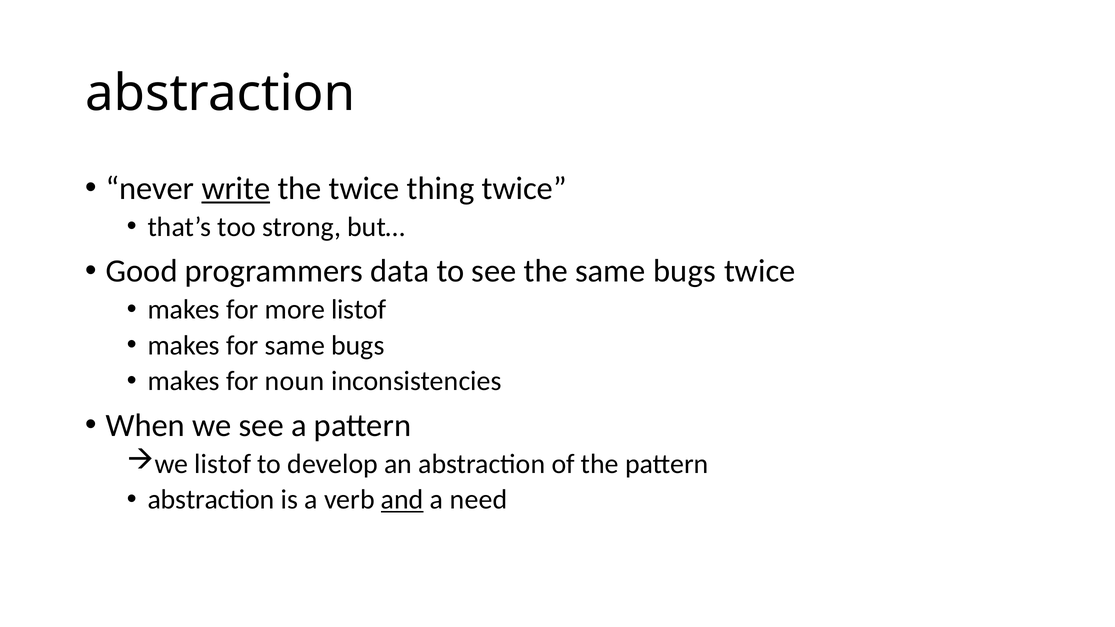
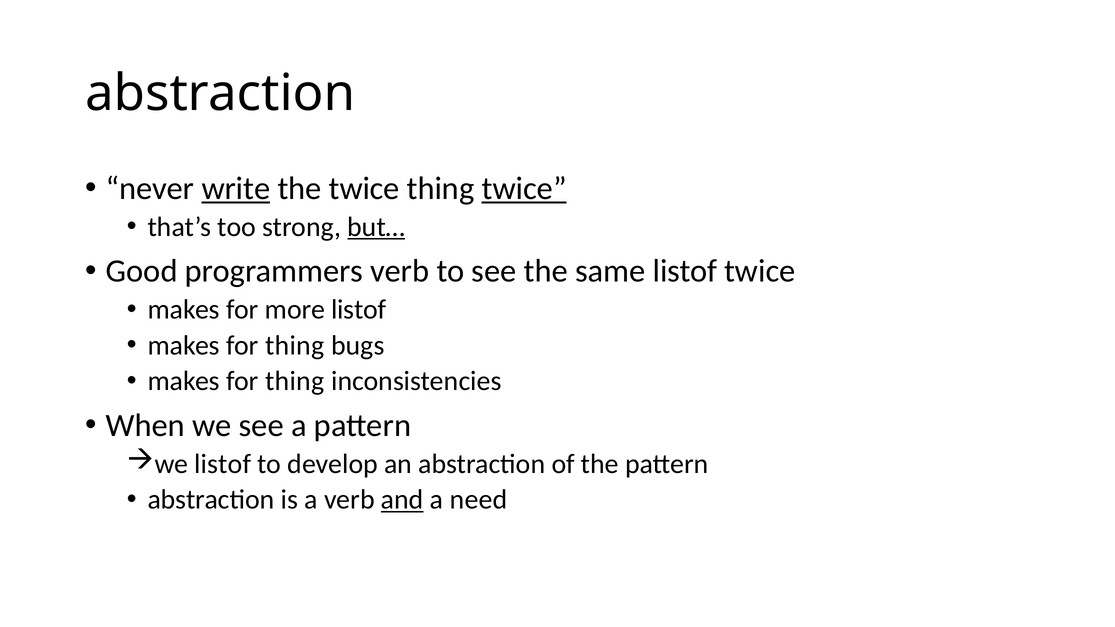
twice at (524, 189) underline: none -> present
but… underline: none -> present
programmers data: data -> verb
the same bugs: bugs -> listof
same at (295, 345): same -> thing
noun at (295, 381): noun -> thing
